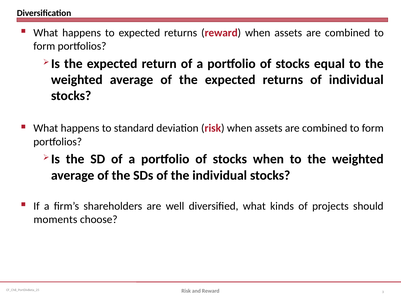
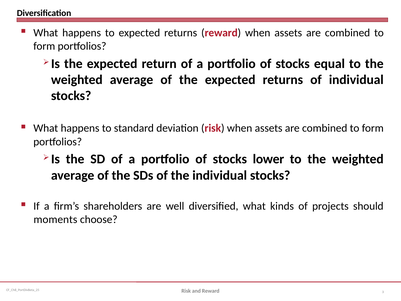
stocks when: when -> lower
